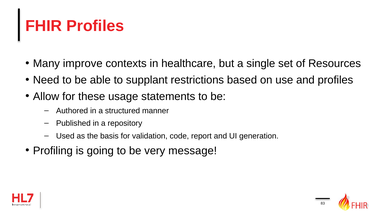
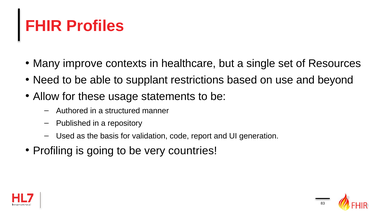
and profiles: profiles -> beyond
message: message -> countries
